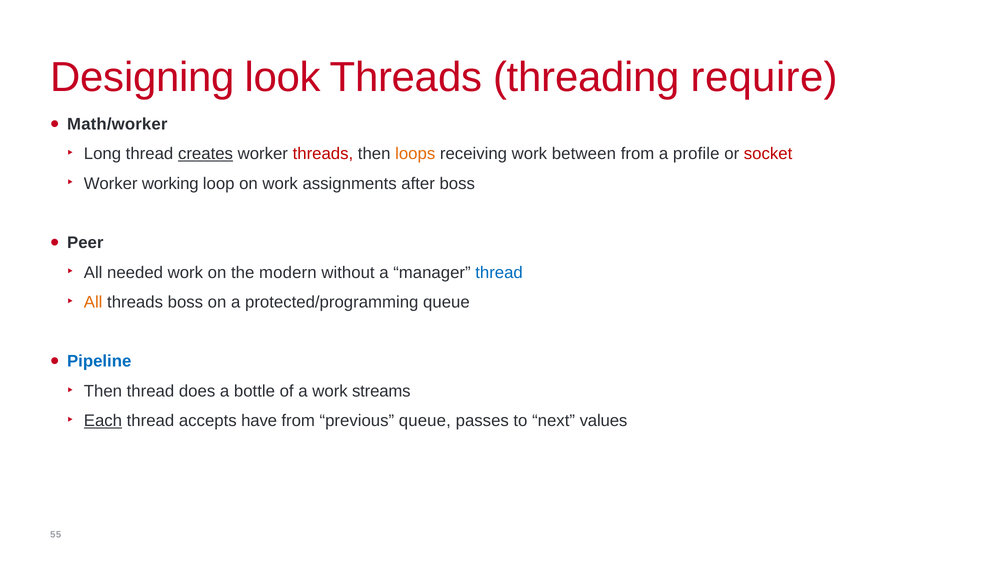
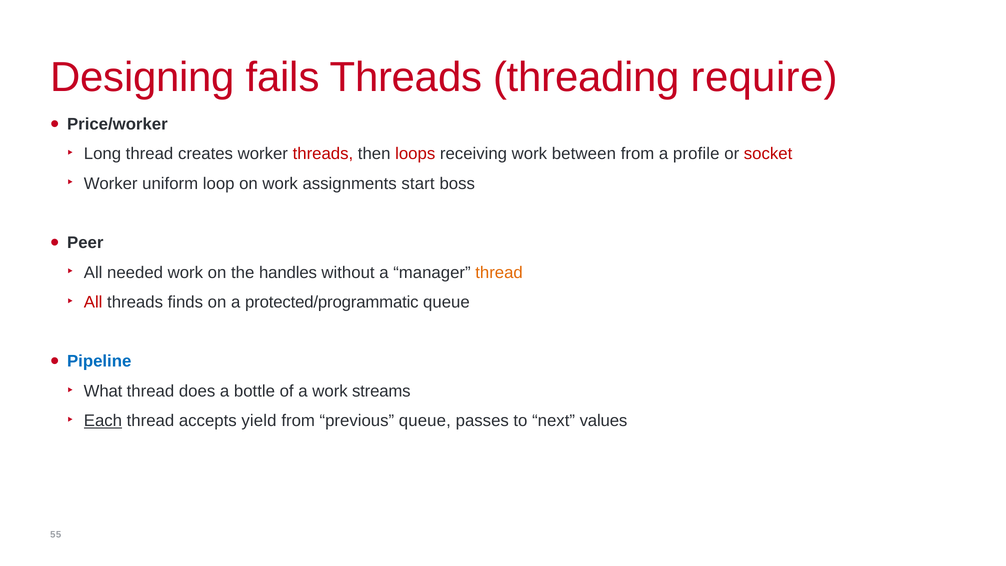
look: look -> fails
Math/worker: Math/worker -> Price/worker
creates underline: present -> none
loops colour: orange -> red
working: working -> uniform
after: after -> start
modern: modern -> handles
thread at (499, 272) colour: blue -> orange
All at (93, 302) colour: orange -> red
threads boss: boss -> finds
protected/programming: protected/programming -> protected/programmatic
Then at (103, 391): Then -> What
have: have -> yield
